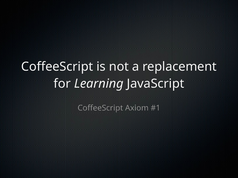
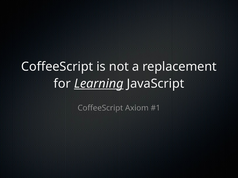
Learning underline: none -> present
